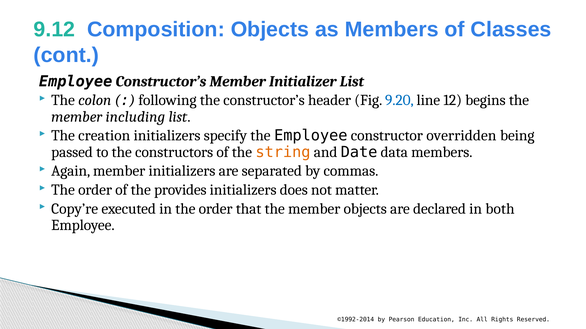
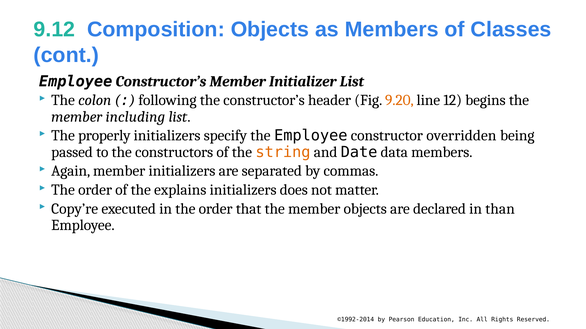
9.20 colour: blue -> orange
creation: creation -> properly
provides: provides -> explains
both: both -> than
